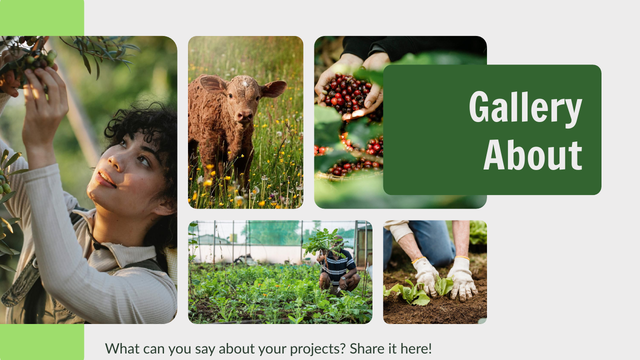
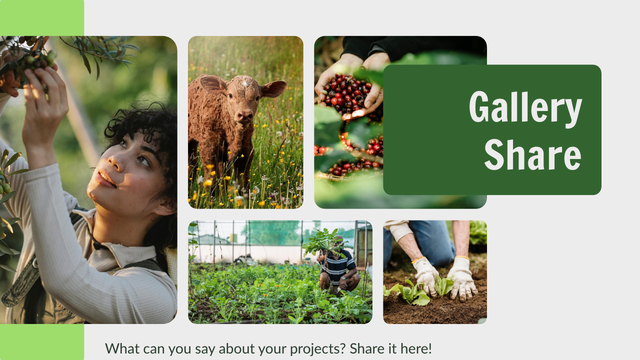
About at (533, 157): About -> Share
